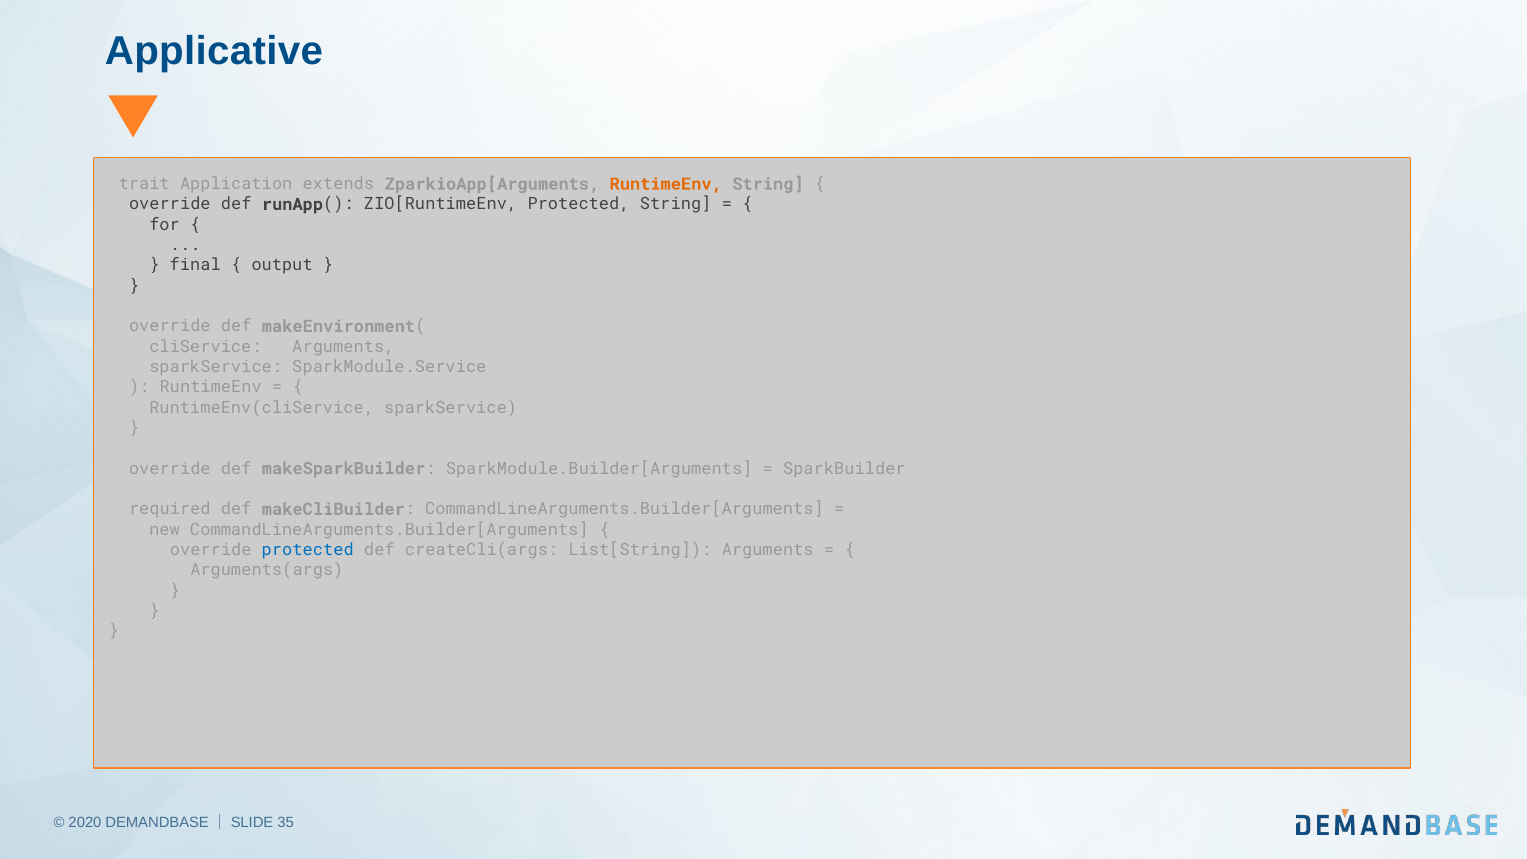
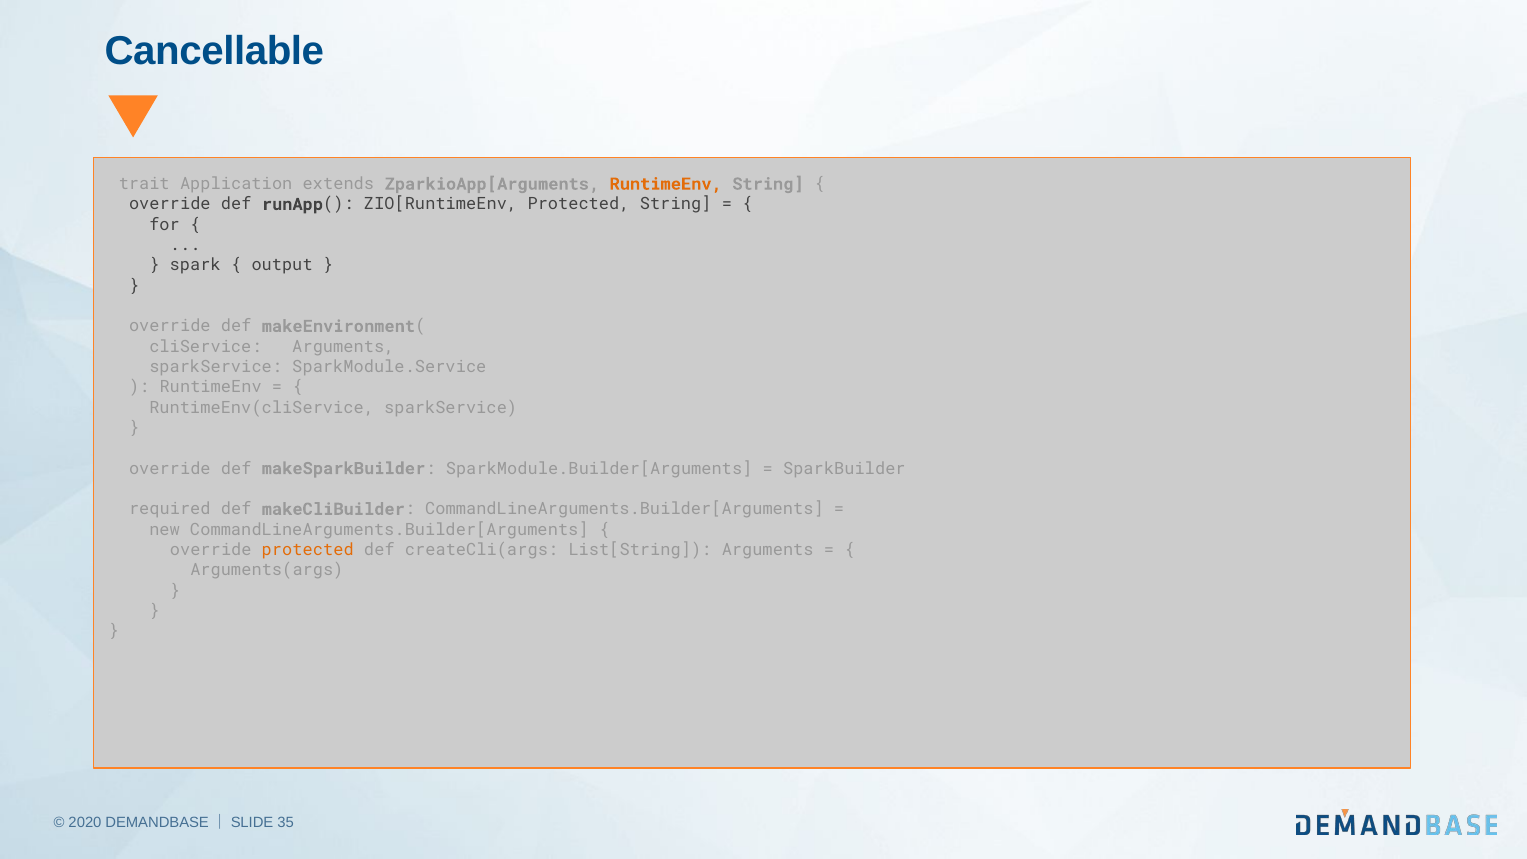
Applicative: Applicative -> Cancellable
final: final -> spark
protected at (308, 550) colour: blue -> orange
